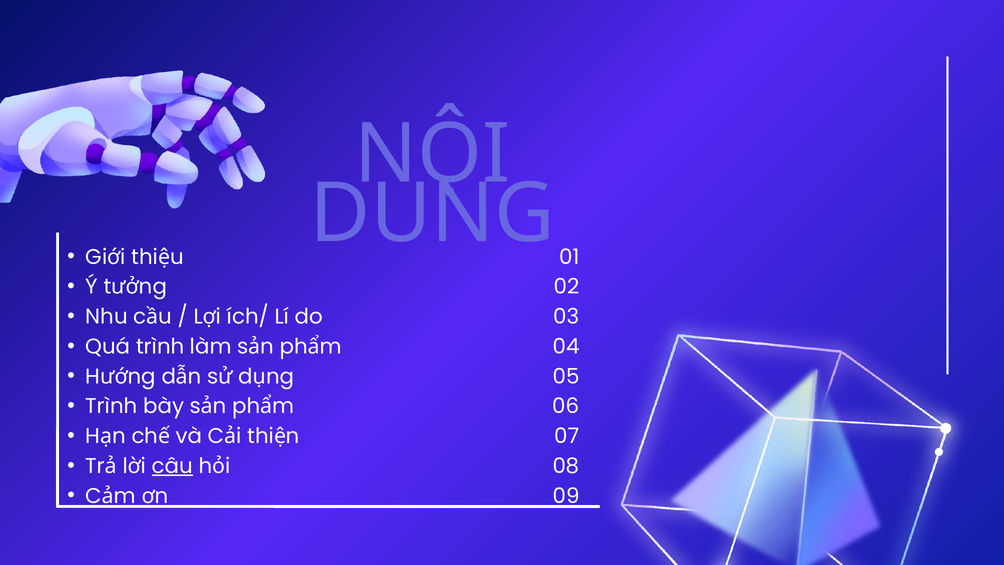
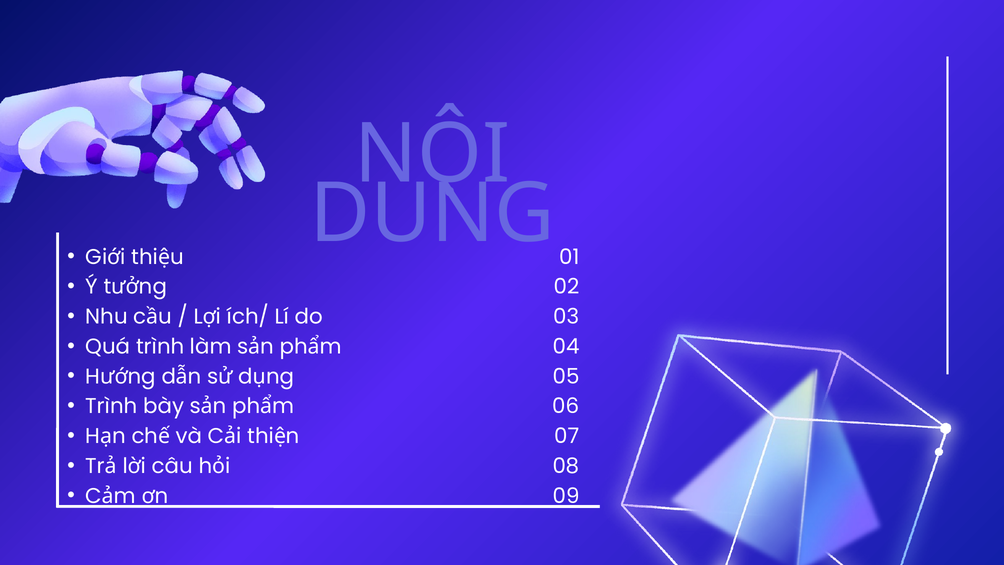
câu underline: present -> none
